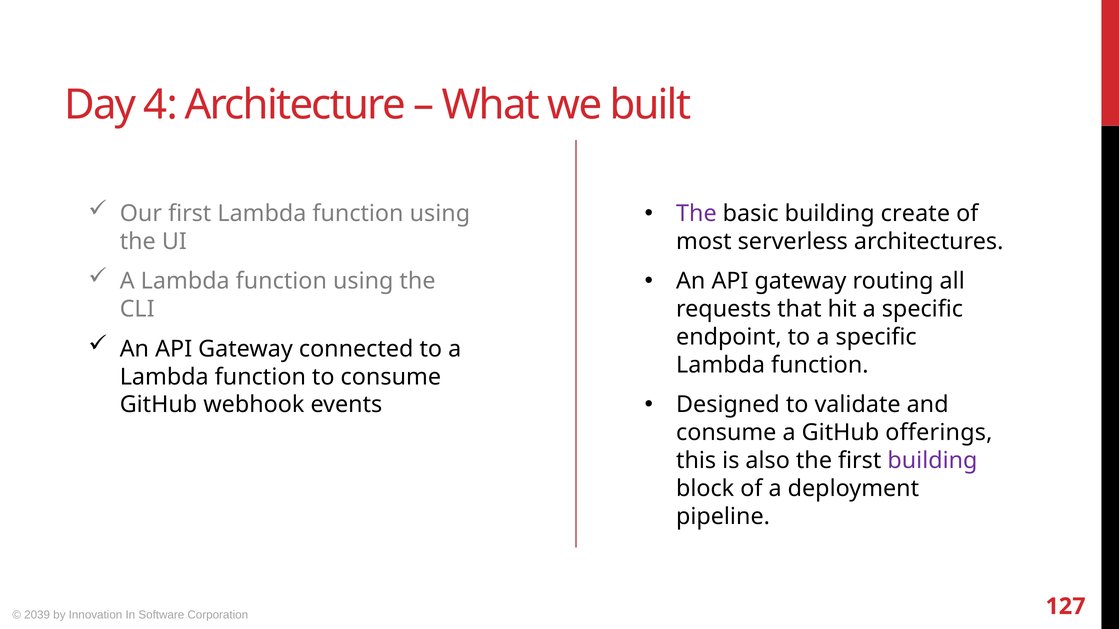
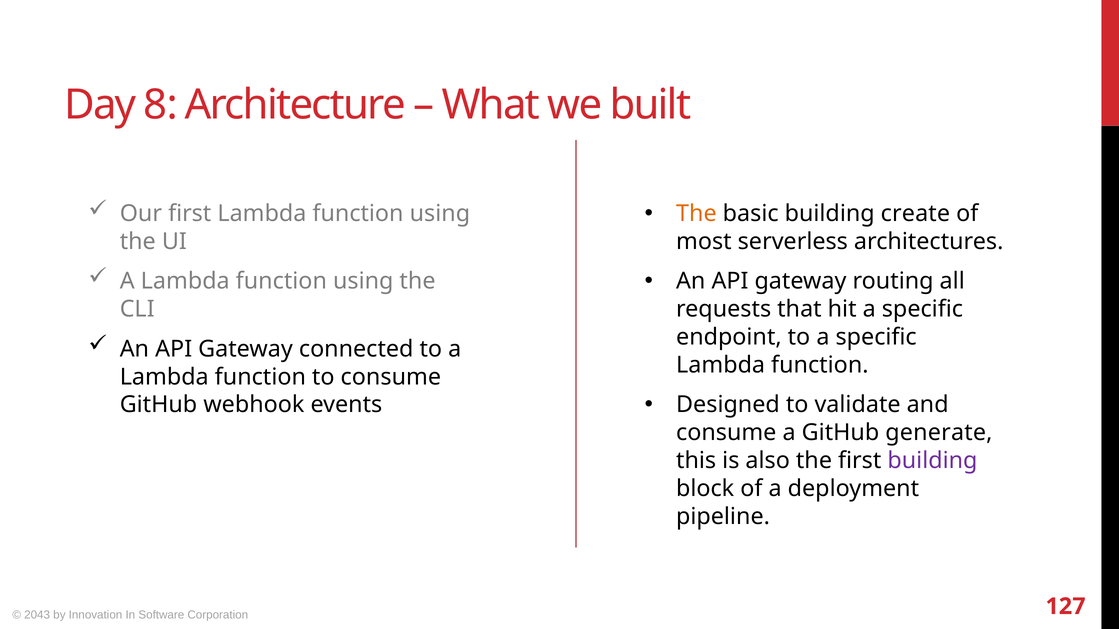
4: 4 -> 8
The at (696, 214) colour: purple -> orange
offerings: offerings -> generate
2039: 2039 -> 2043
